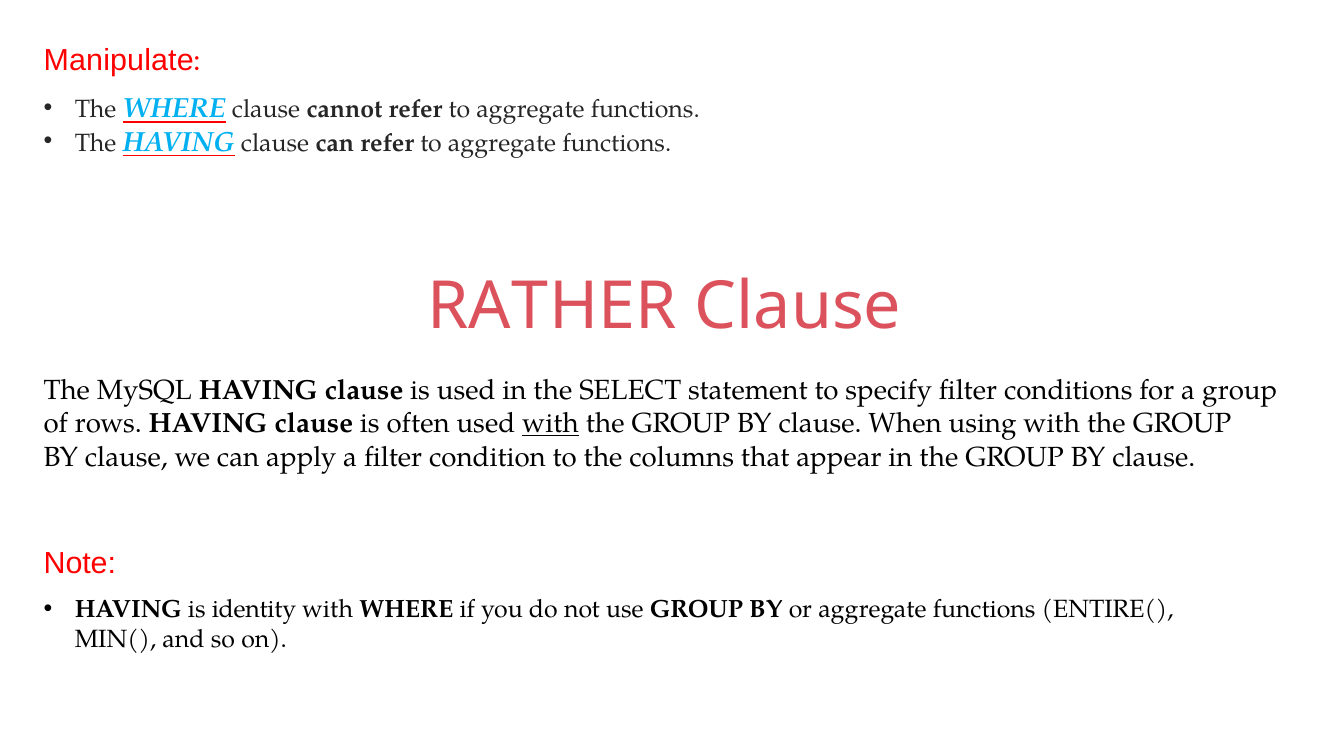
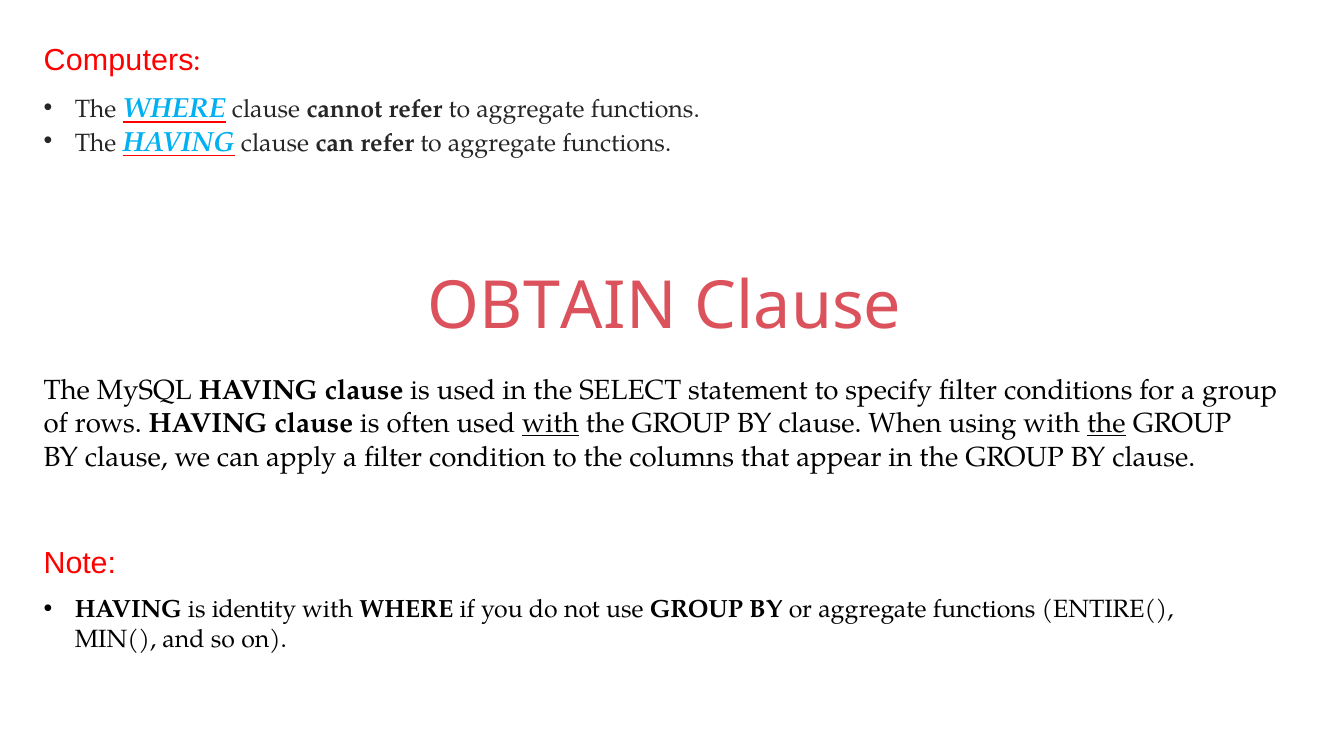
Manipulate: Manipulate -> Computers
RATHER: RATHER -> OBTAIN
the at (1106, 424) underline: none -> present
